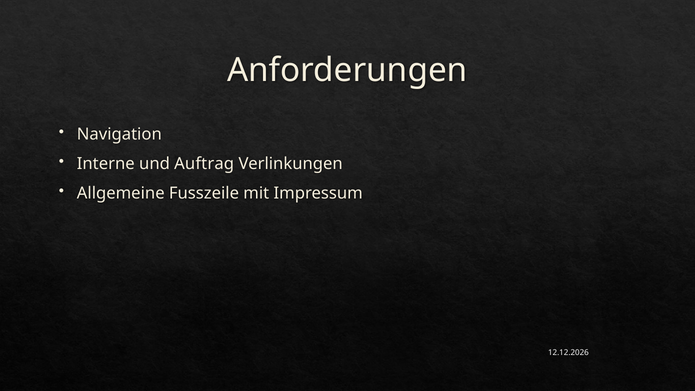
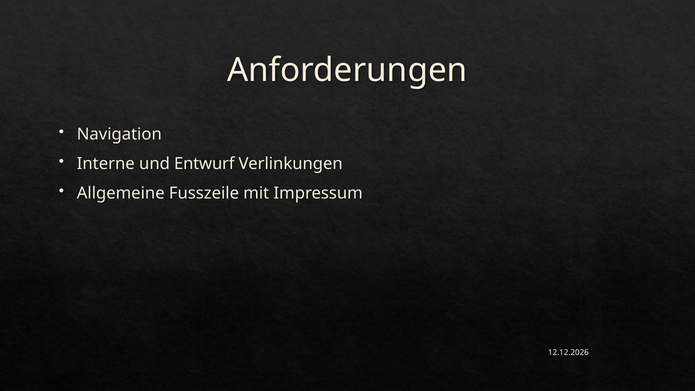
Auftrag: Auftrag -> Entwurf
